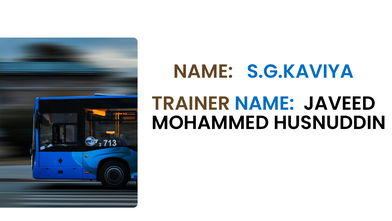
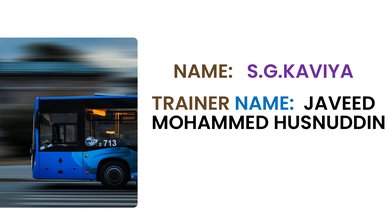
S.G.KAVIYA colour: blue -> purple
